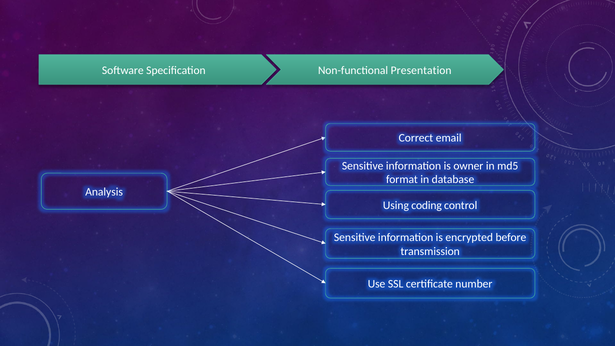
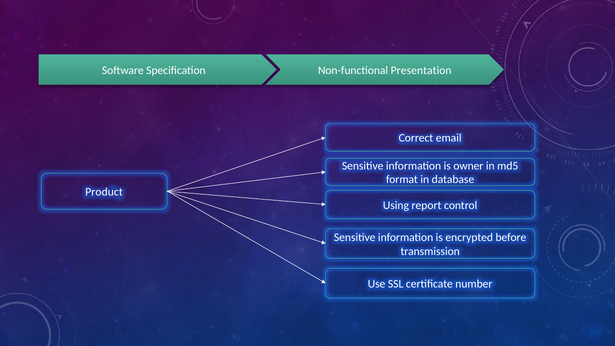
Analysis: Analysis -> Product
coding: coding -> report
